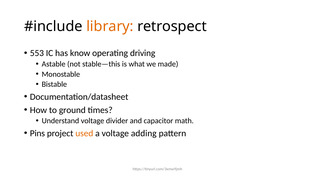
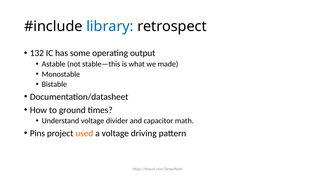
library colour: orange -> blue
553: 553 -> 132
know: know -> some
driving: driving -> output
adding: adding -> driving
